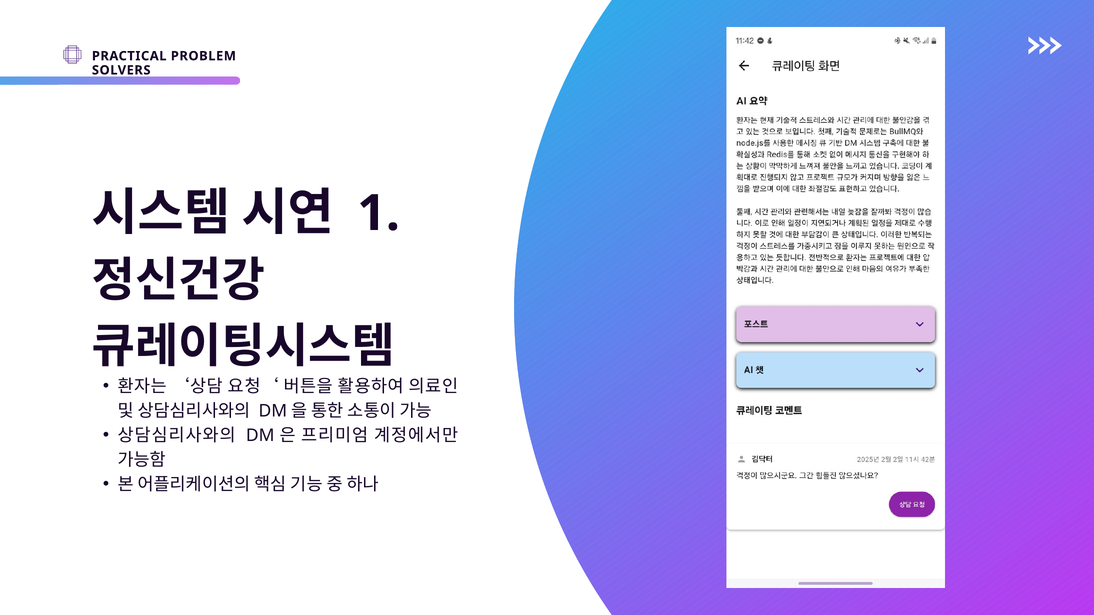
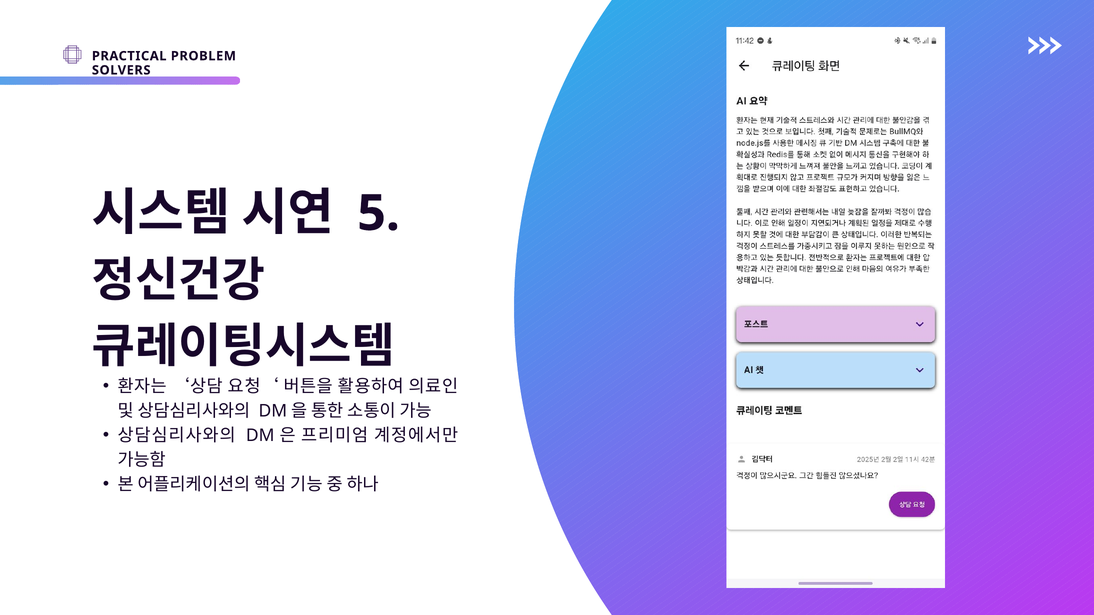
1: 1 -> 5
